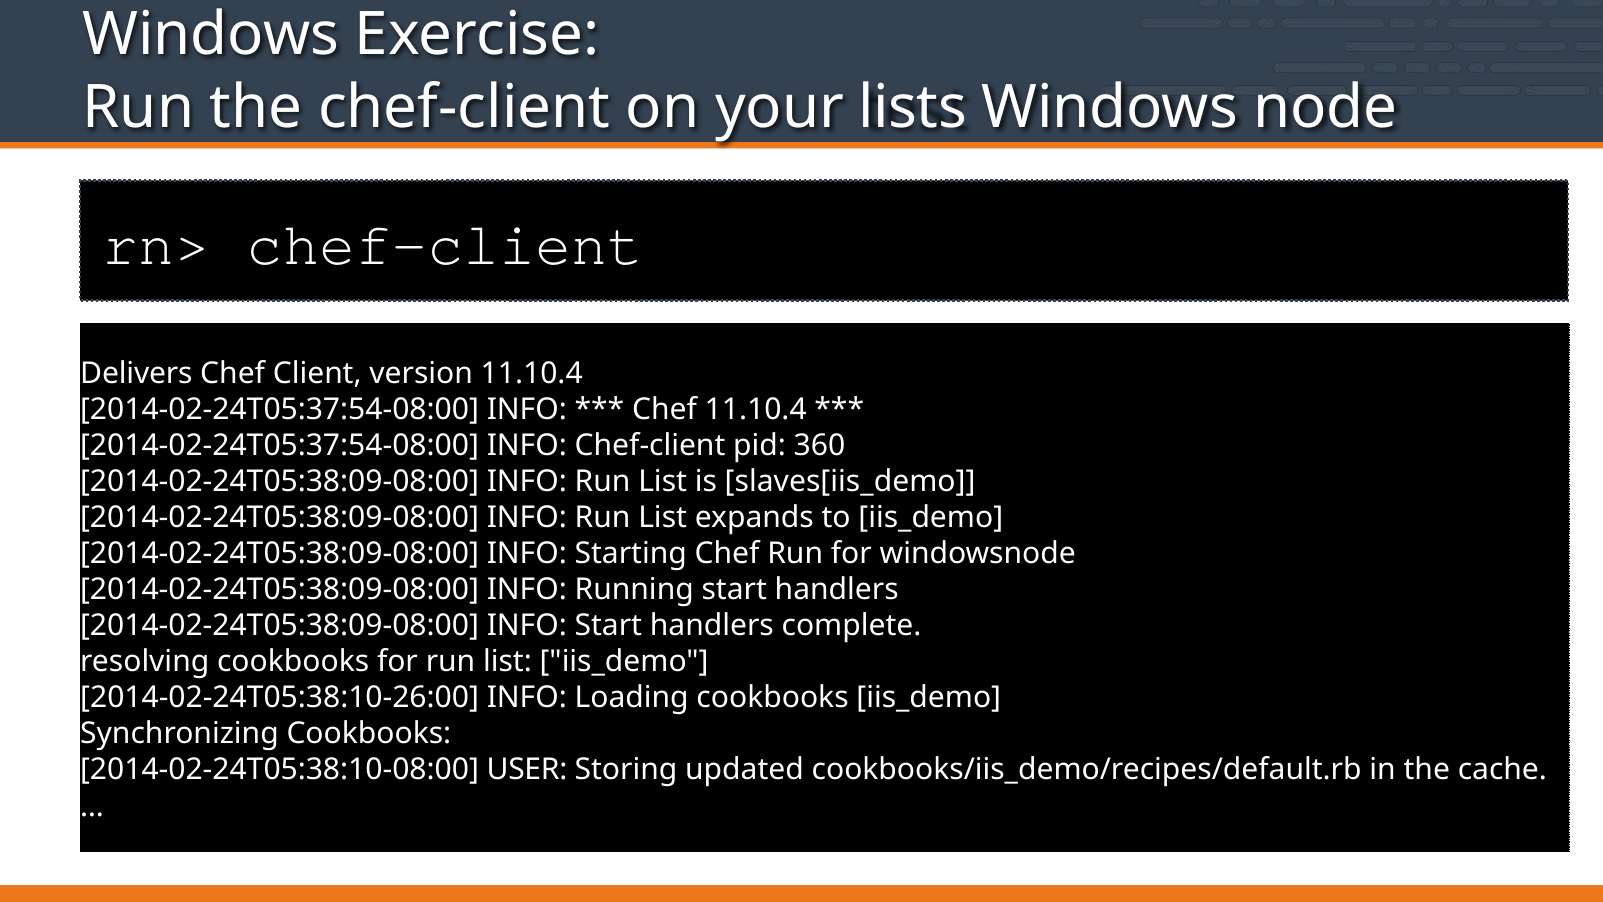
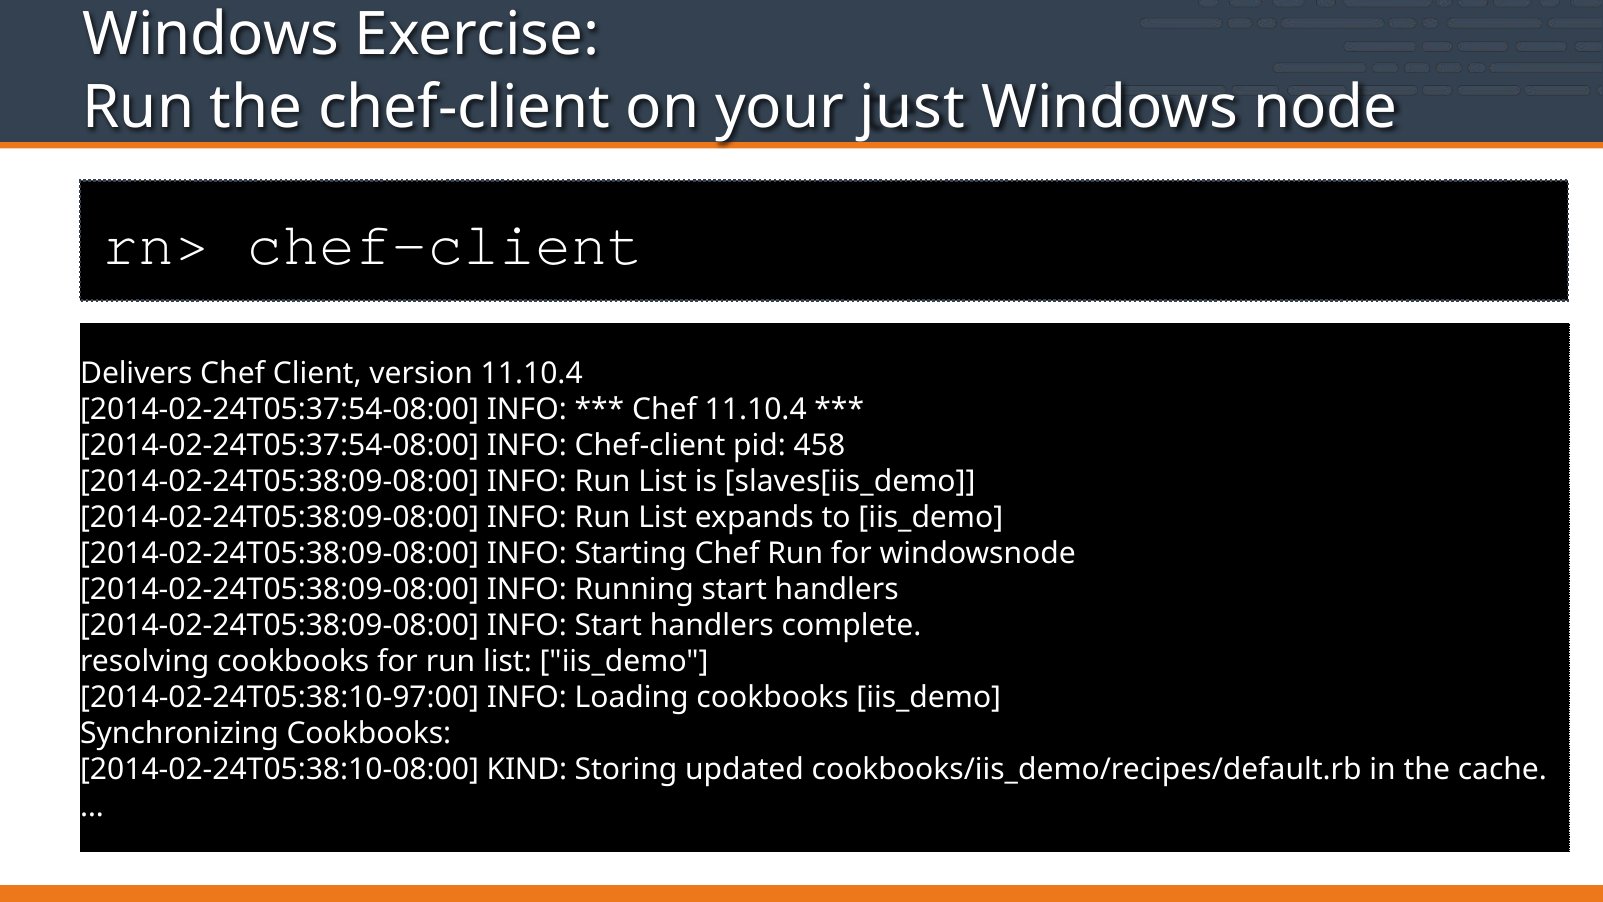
lists: lists -> just
360: 360 -> 458
2014-02-24T05:38:10-26:00: 2014-02-24T05:38:10-26:00 -> 2014-02-24T05:38:10-97:00
USER: USER -> KIND
